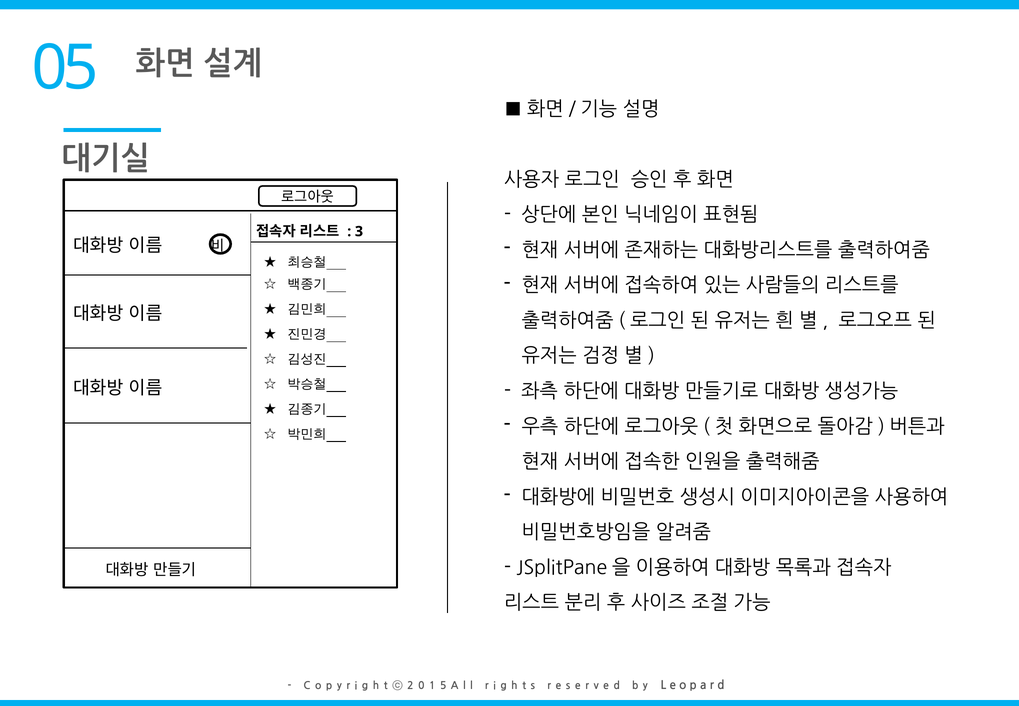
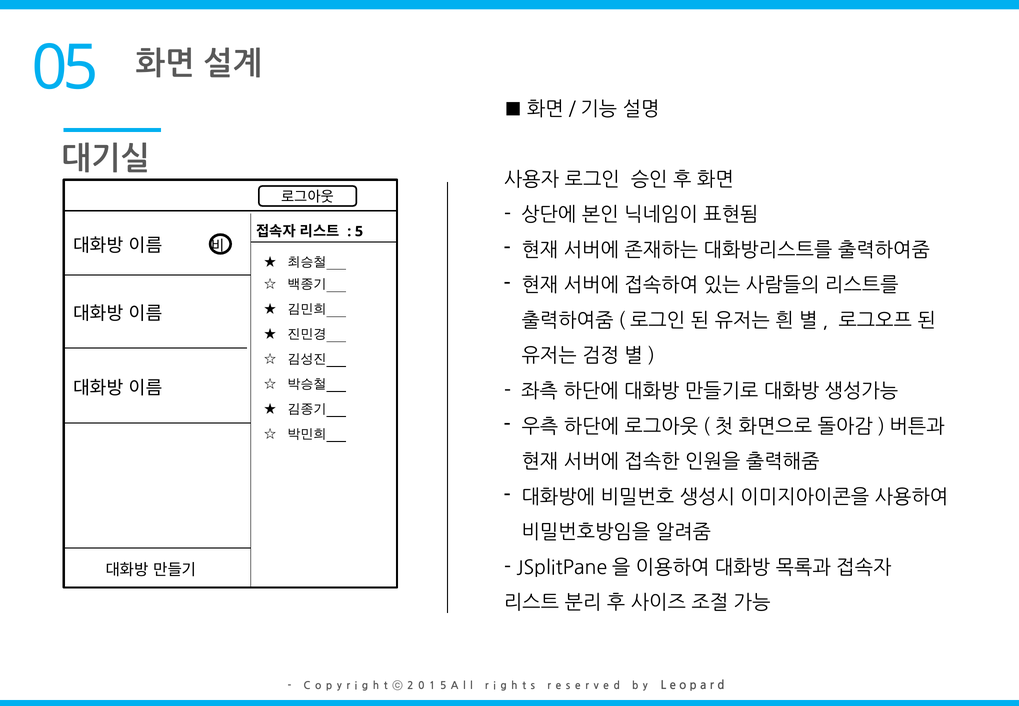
3 at (359, 231): 3 -> 5
